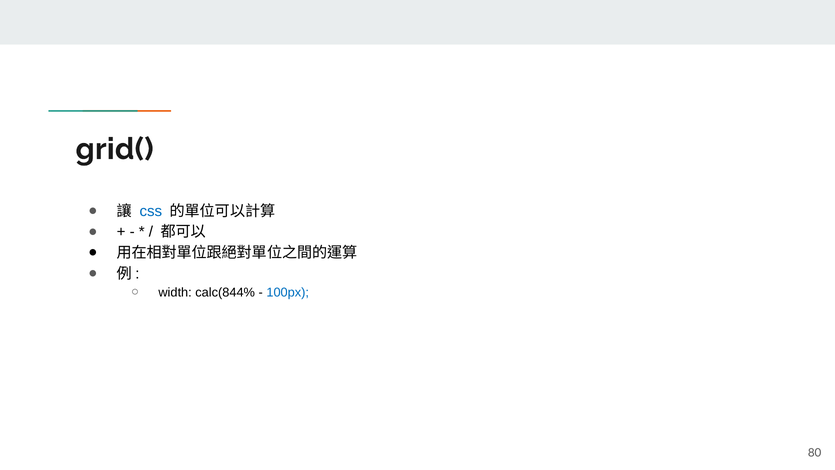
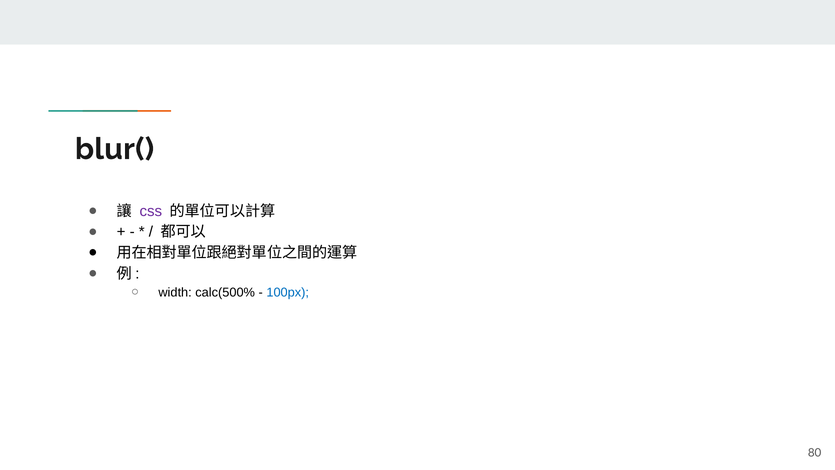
grid(: grid( -> blur(
css colour: blue -> purple
calc(844%: calc(844% -> calc(500%
